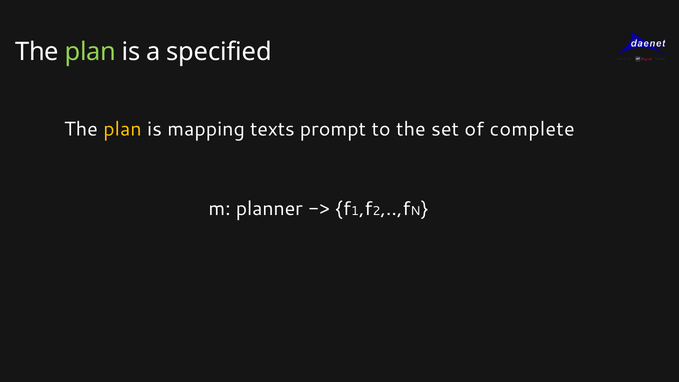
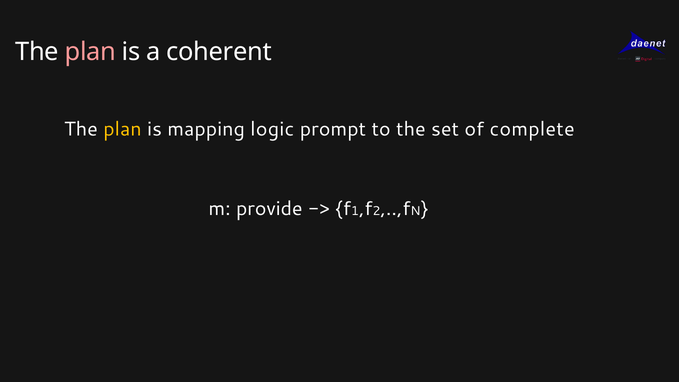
plan at (90, 52) colour: light green -> pink
specified: specified -> coherent
texts: texts -> logic
planner: planner -> provide
